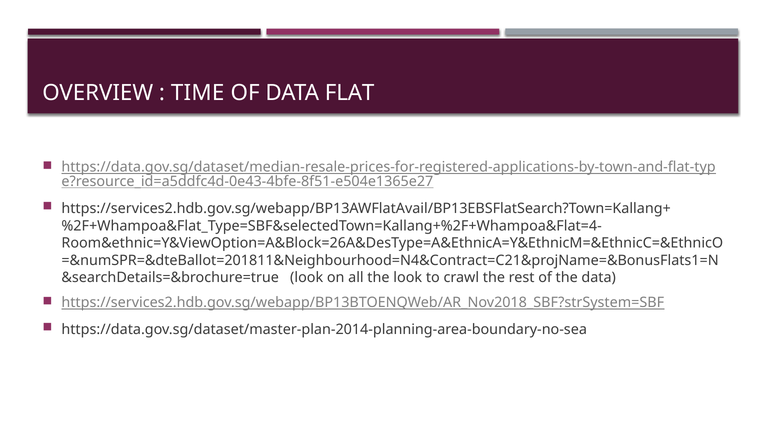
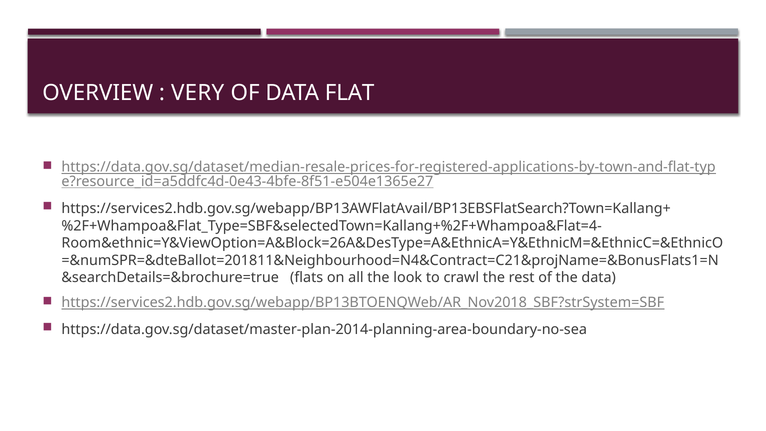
TIME: TIME -> VERY
look at (307, 277): look -> flats
